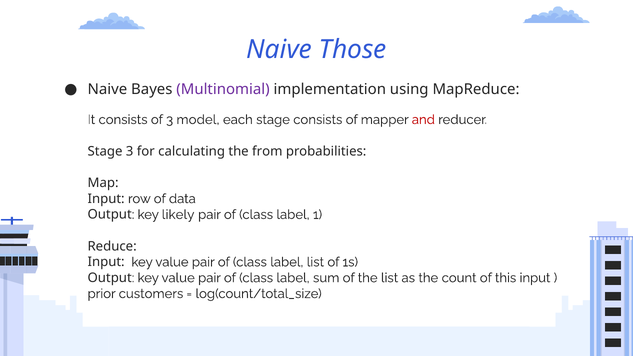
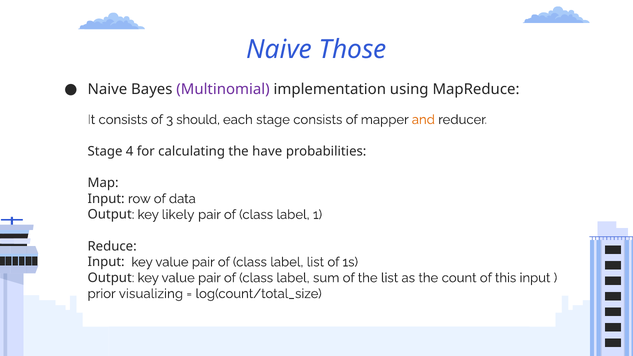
model: model -> should
and colour: red -> orange
Stage 3: 3 -> 4
from: from -> have
customers: customers -> visualizing
